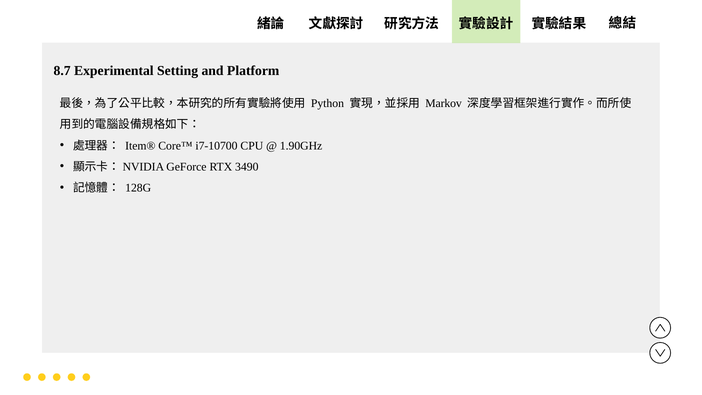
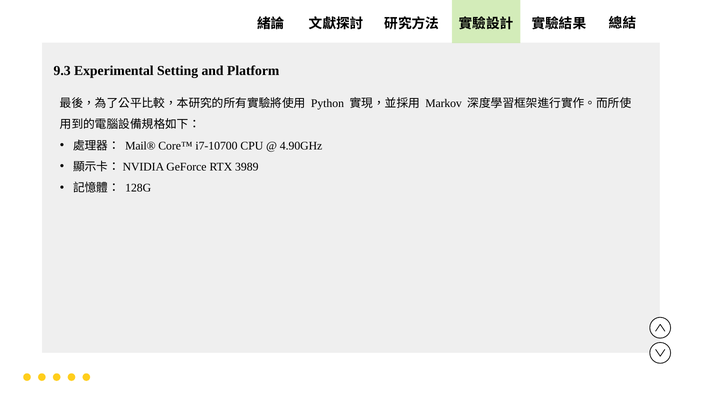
8.7: 8.7 -> 9.3
Item®: Item® -> Mail®
1.90GHz: 1.90GHz -> 4.90GHz
3490: 3490 -> 3989
